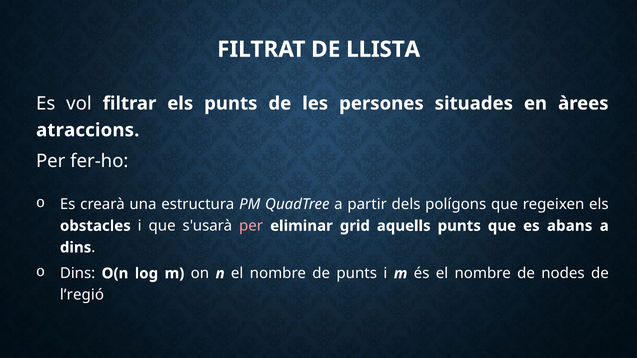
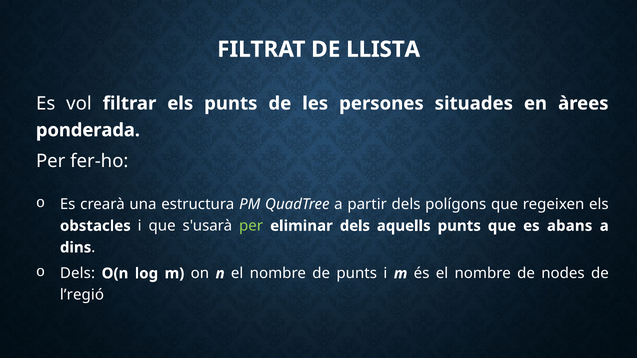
atraccions: atraccions -> ponderada
per at (251, 226) colour: pink -> light green
eliminar grid: grid -> dels
Dins at (78, 274): Dins -> Dels
